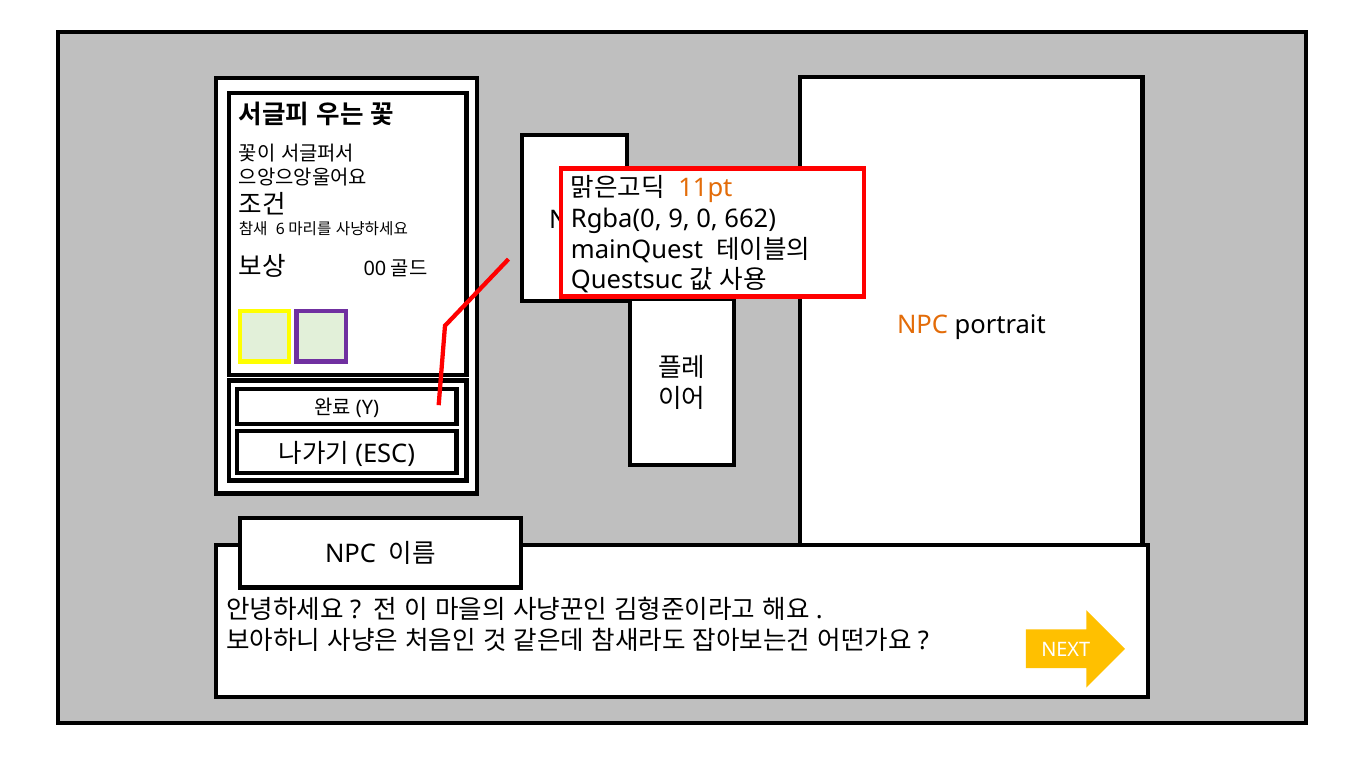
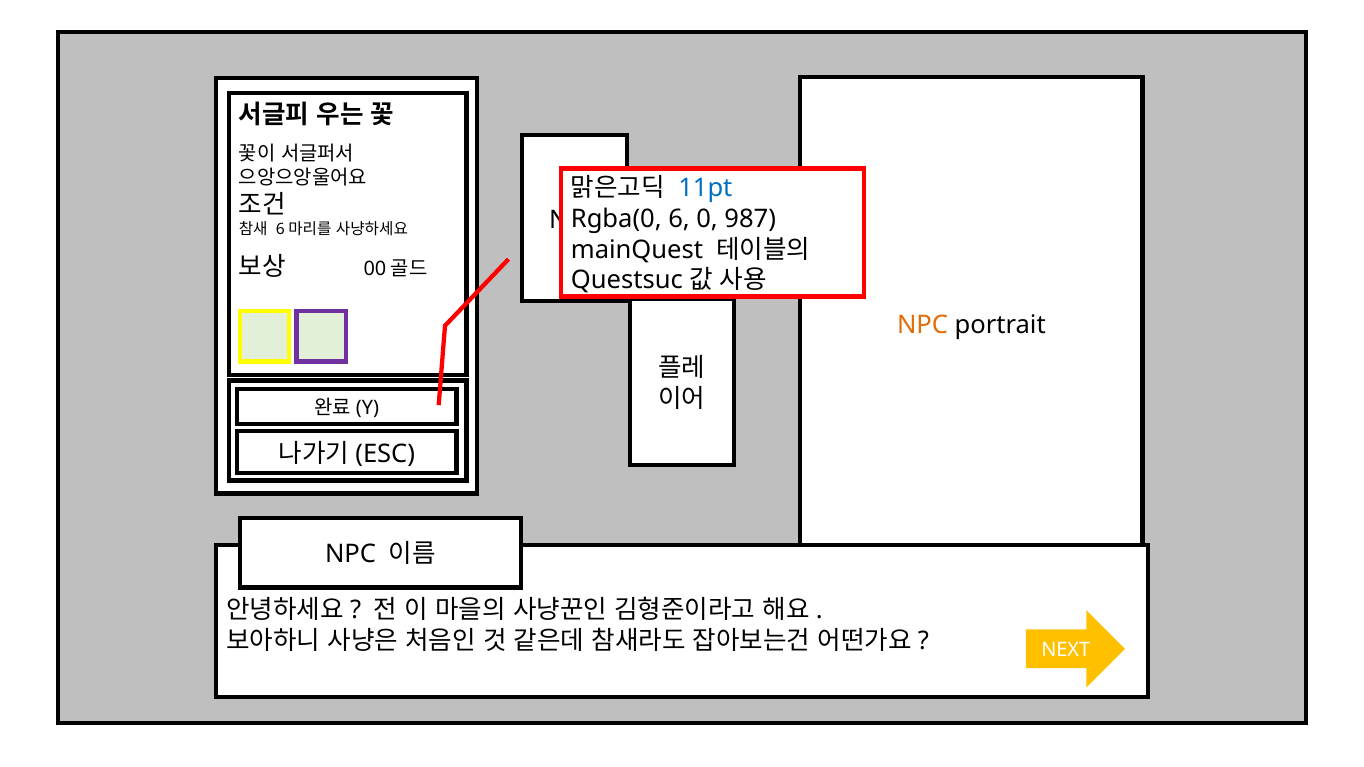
11pt colour: orange -> blue
9: 9 -> 6
662: 662 -> 987
